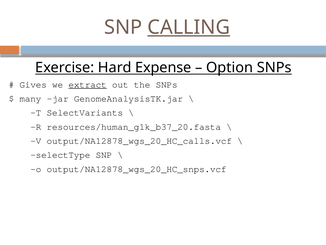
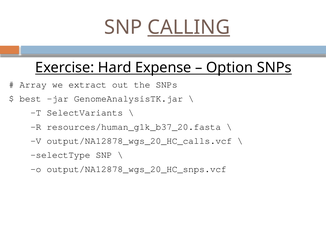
Gives: Gives -> Array
extract underline: present -> none
many: many -> best
